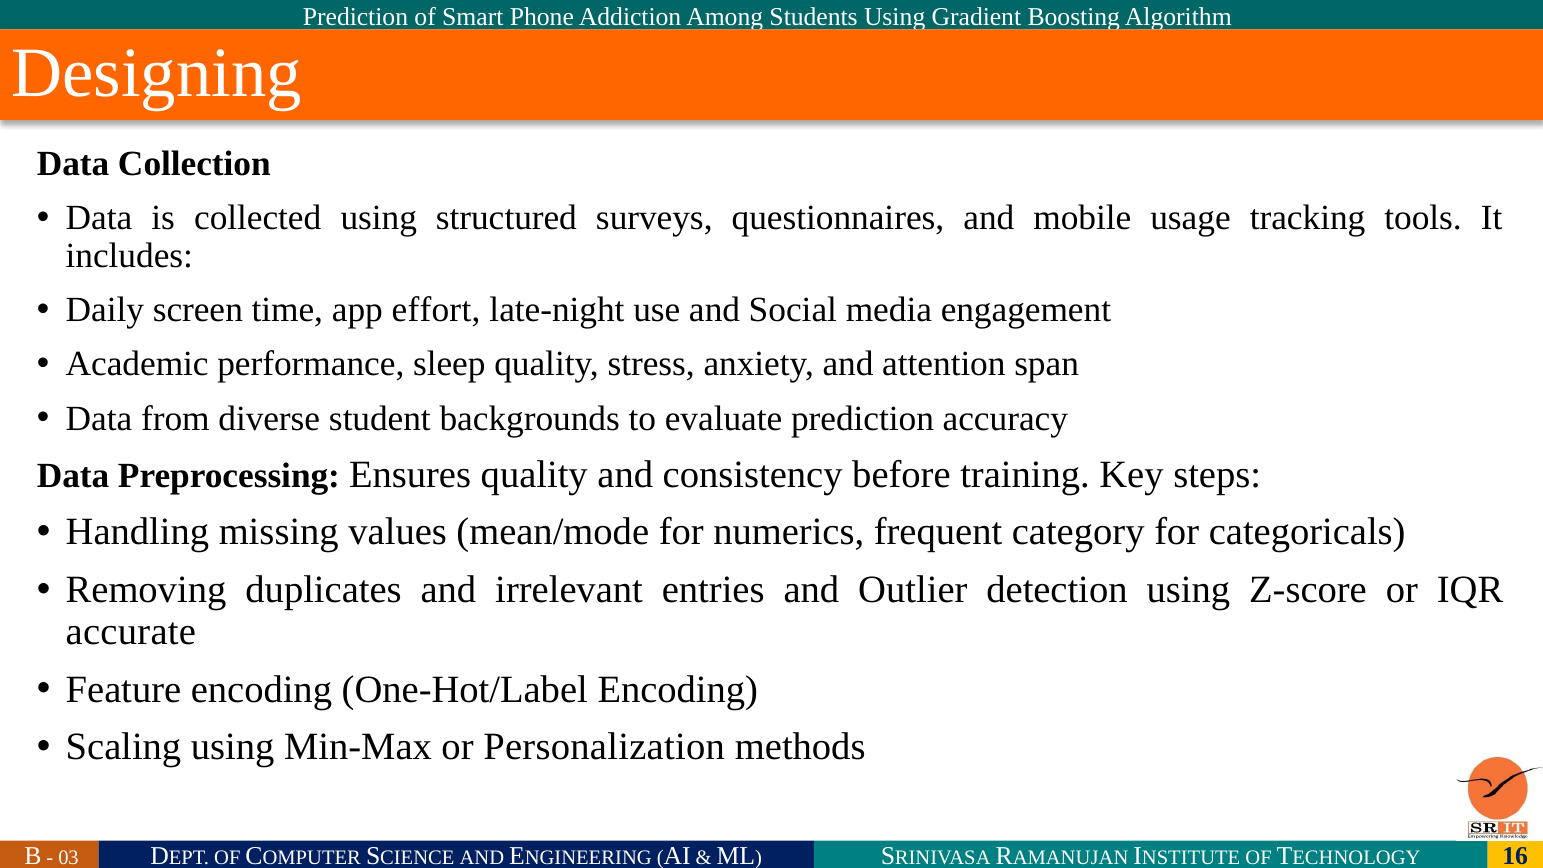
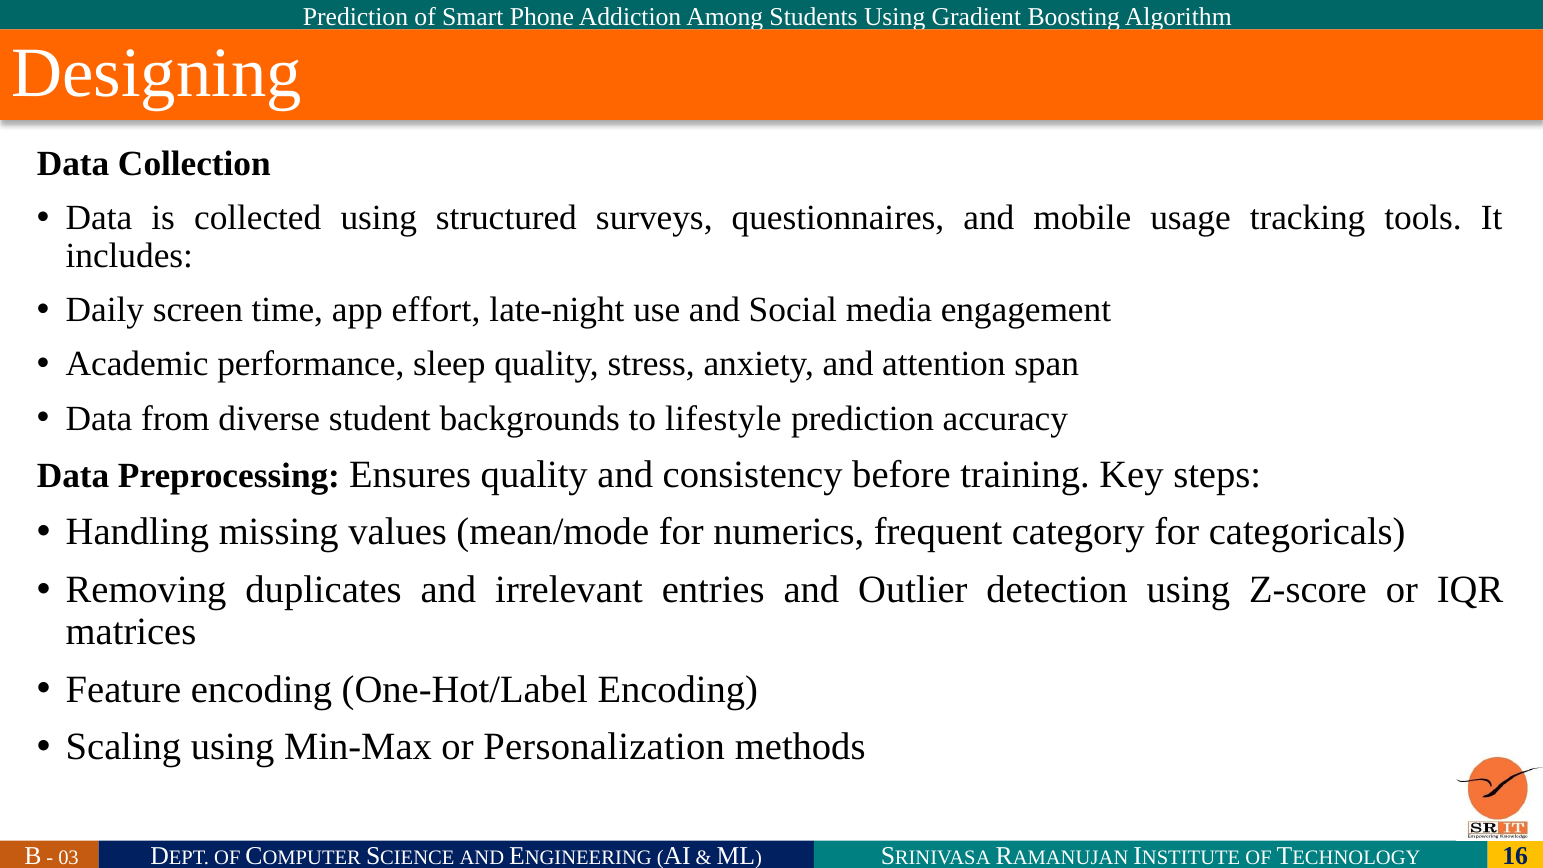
evaluate: evaluate -> lifestyle
accurate: accurate -> matrices
